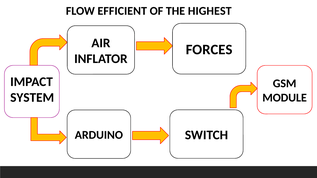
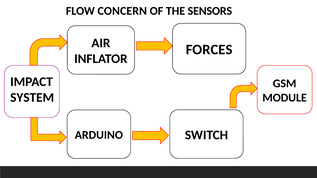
EFFICIENT: EFFICIENT -> CONCERN
HIGHEST: HIGHEST -> SENSORS
